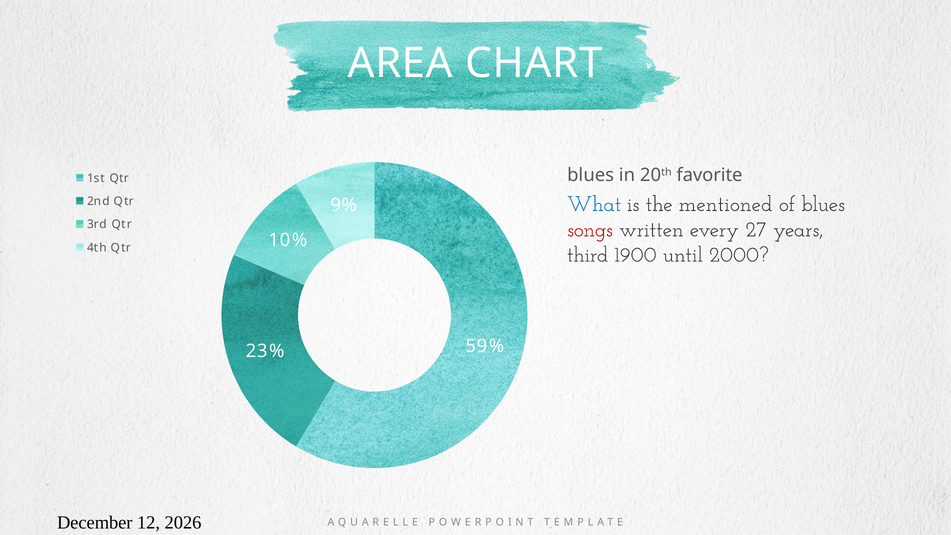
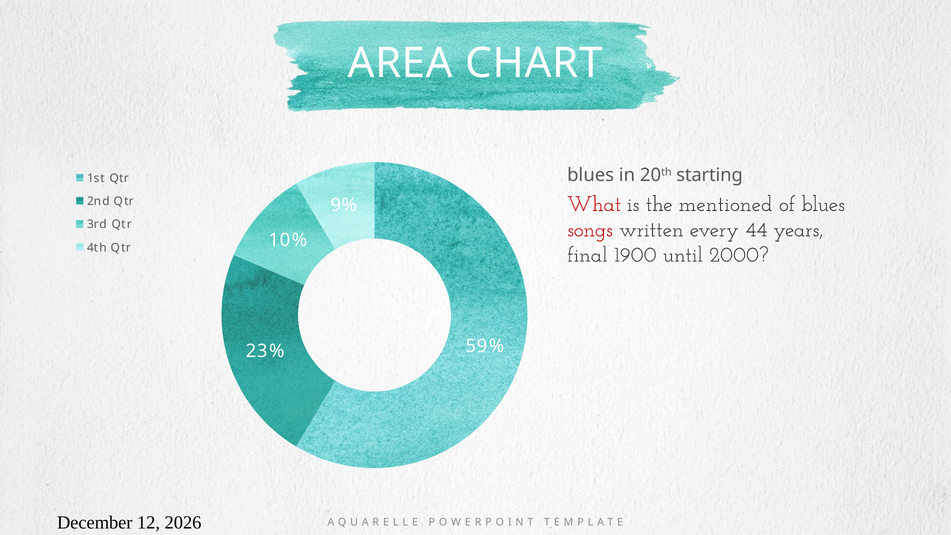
favorite: favorite -> starting
What colour: blue -> red
27: 27 -> 44
third: third -> final
